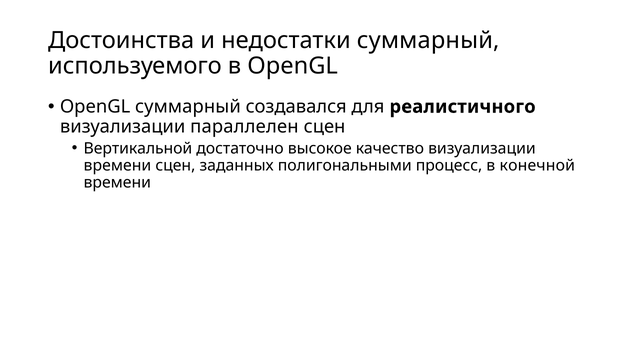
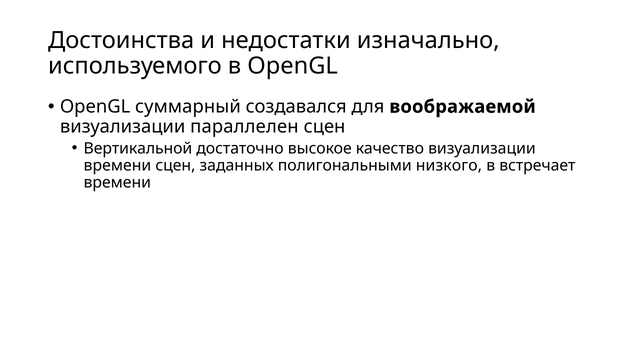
недостатки суммарный: суммарный -> изначально
реалистичного: реалистичного -> воображаемой
процесс: процесс -> низкого
конечной: конечной -> встречает
